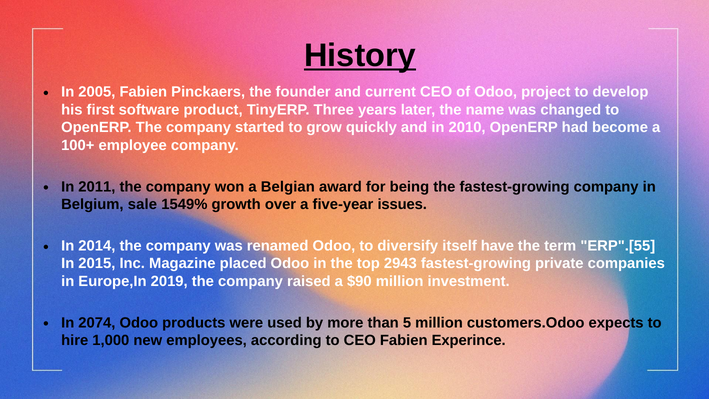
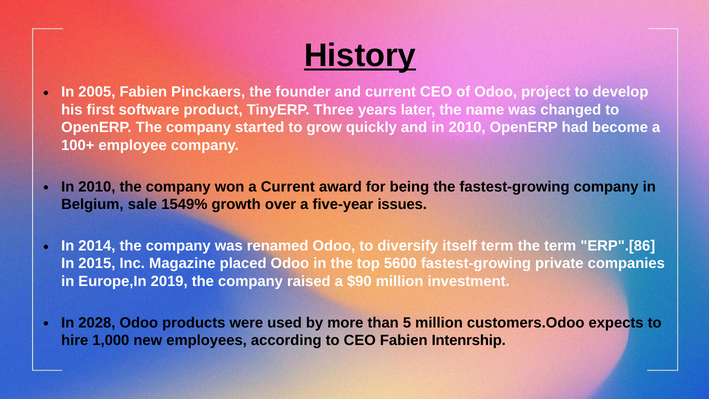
2011 at (97, 187): 2011 -> 2010
a Belgian: Belgian -> Current
itself have: have -> term
ERP".[55: ERP".[55 -> ERP".[86
2943: 2943 -> 5600
2074: 2074 -> 2028
Experince: Experince -> Intenrship
